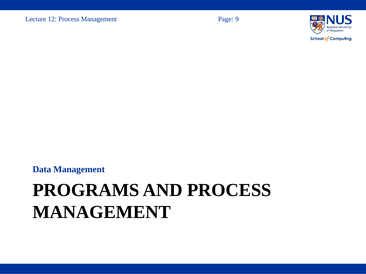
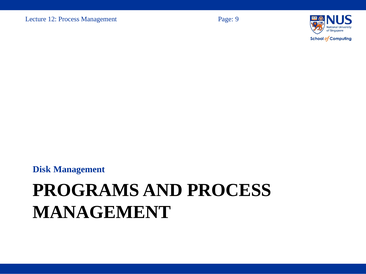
Data: Data -> Disk
